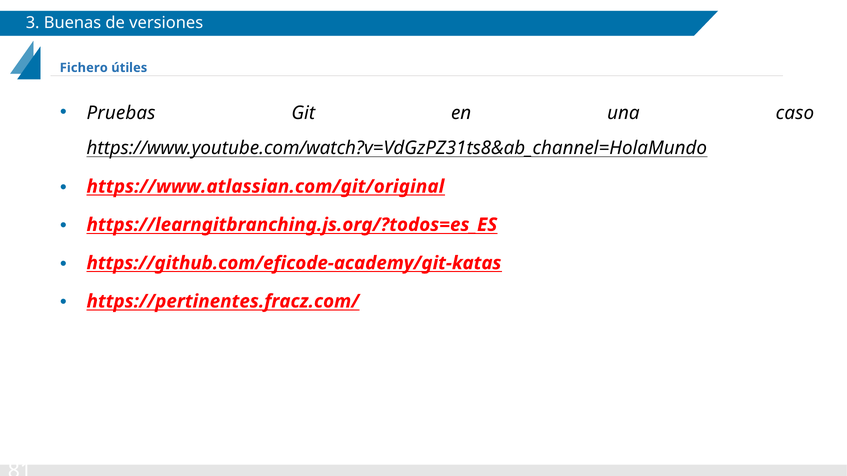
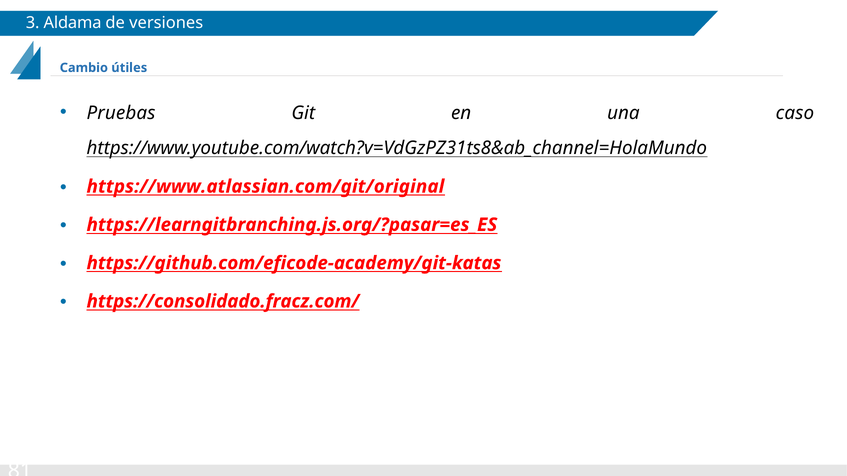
Buenas: Buenas -> Aldama
Fichero: Fichero -> Cambio
https://learngitbranching.js.org/?todos=es_ES: https://learngitbranching.js.org/?todos=es_ES -> https://learngitbranching.js.org/?pasar=es_ES
https://pertinentes.fracz.com/: https://pertinentes.fracz.com/ -> https://consolidado.fracz.com/
